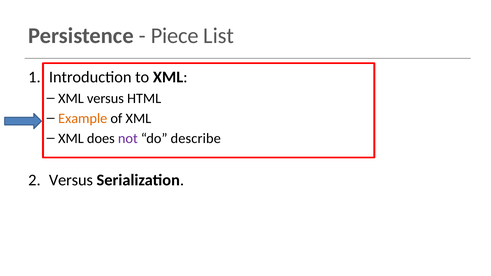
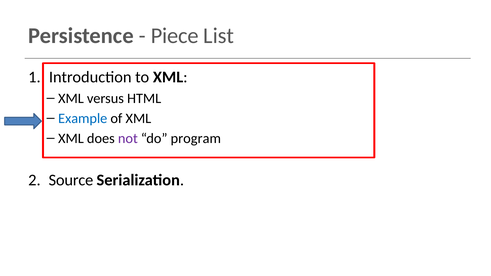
Example colour: orange -> blue
describe: describe -> program
Versus at (71, 180): Versus -> Source
